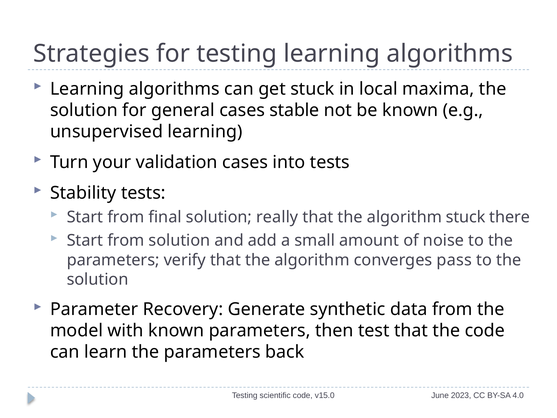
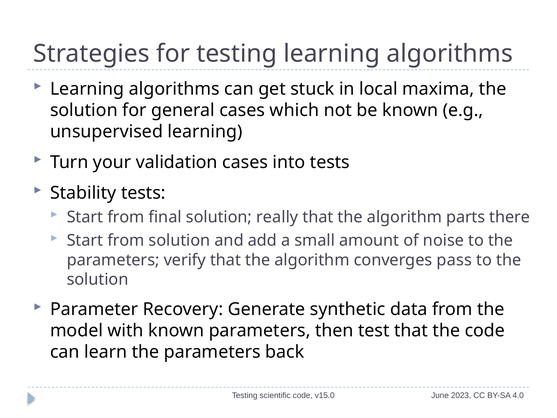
stable: stable -> which
algorithm stuck: stuck -> parts
